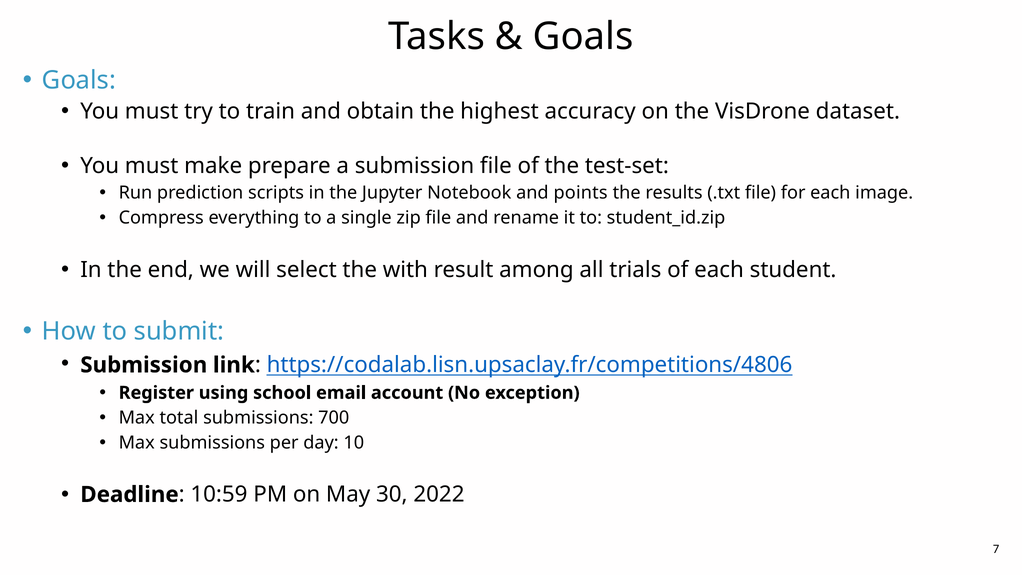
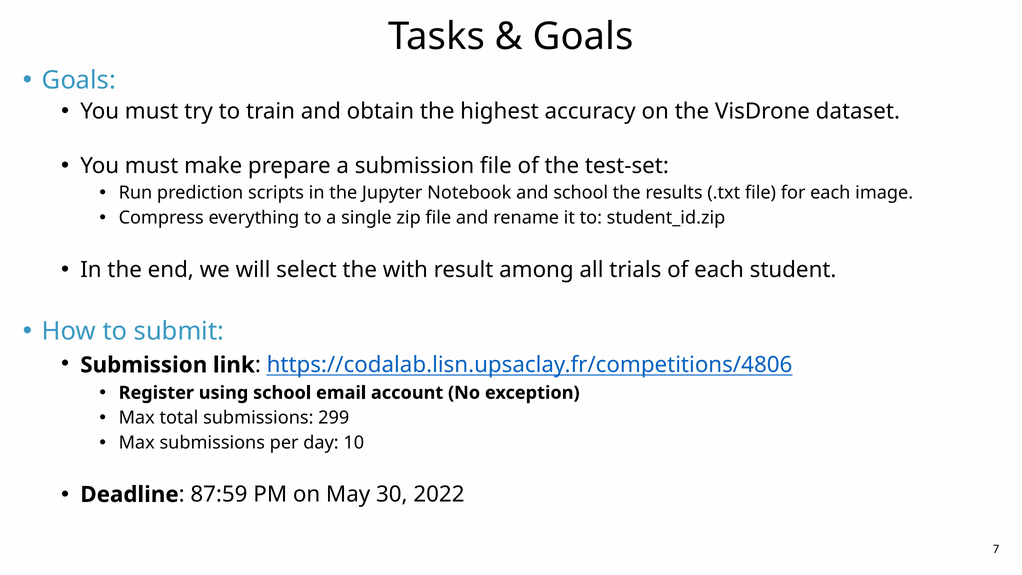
and points: points -> school
700: 700 -> 299
10:59: 10:59 -> 87:59
